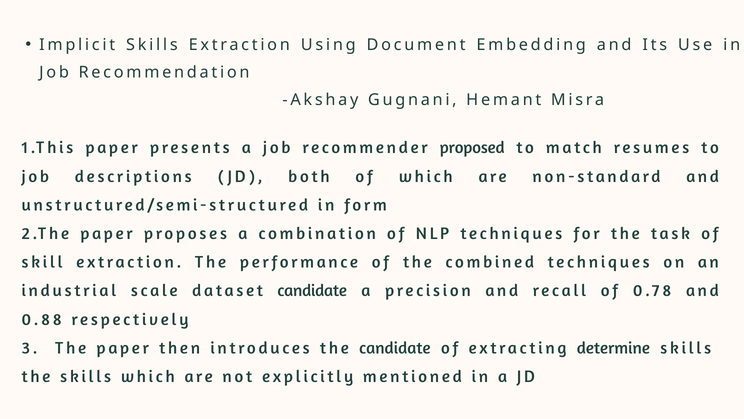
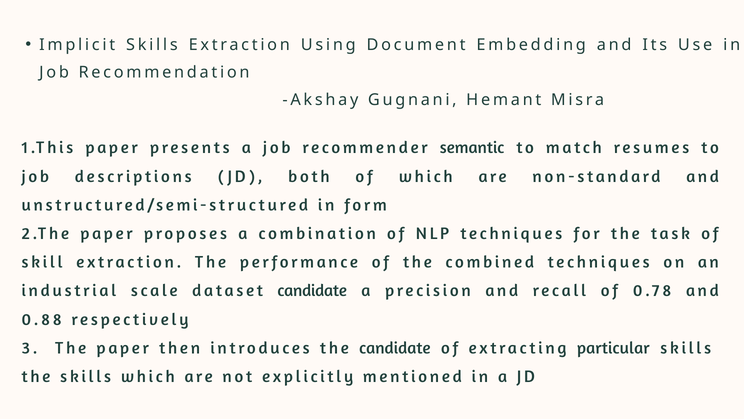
proposed: proposed -> semantic
determine: determine -> particular
